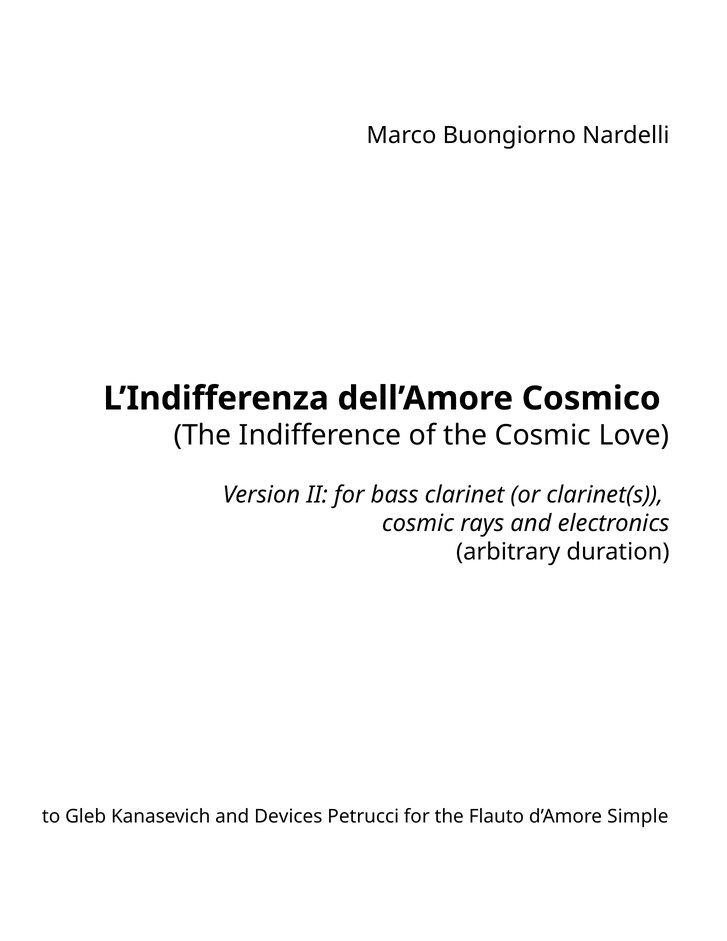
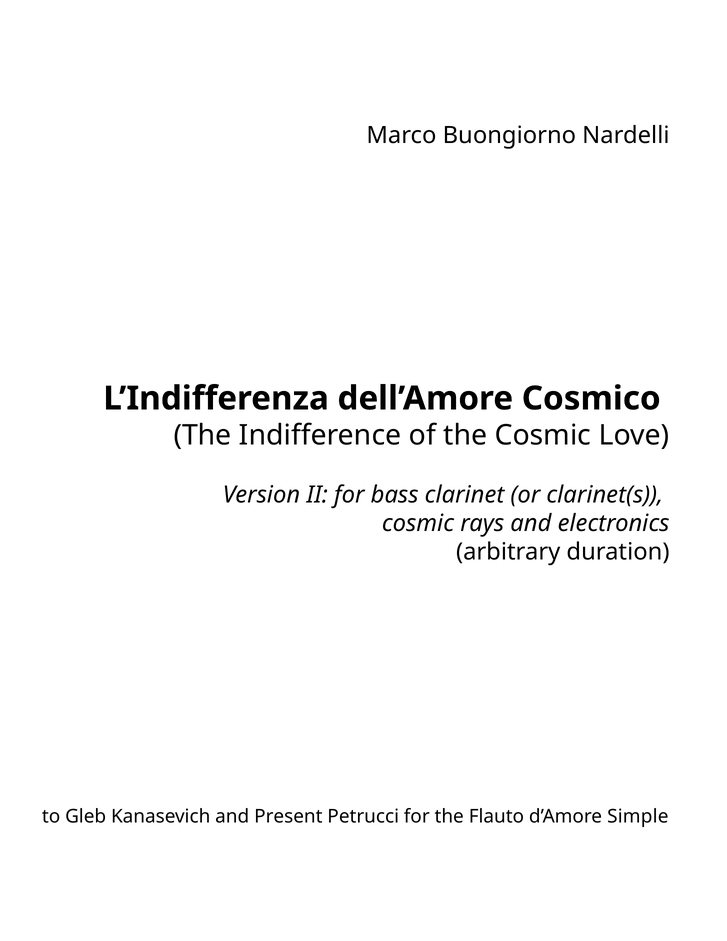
Devices: Devices -> Present
